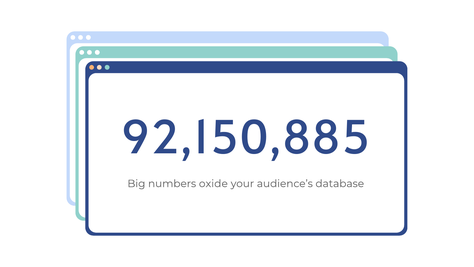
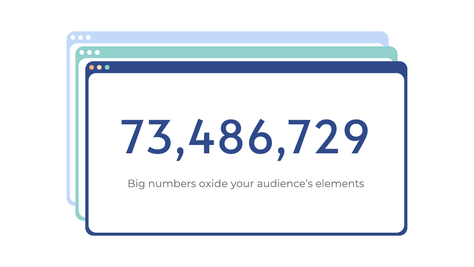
92,150,885: 92,150,885 -> 73,486,729
database: database -> elements
